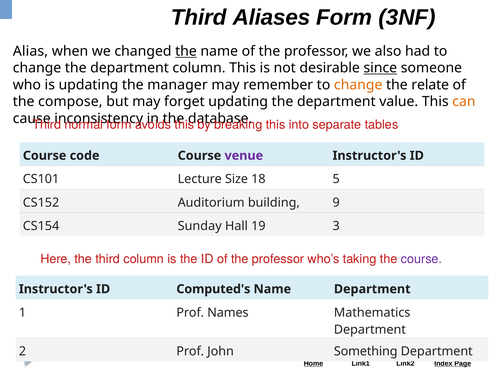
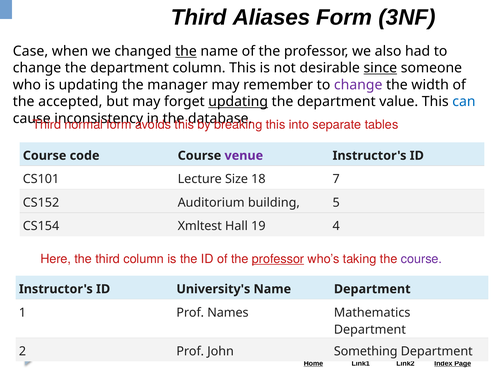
Alias: Alias -> Case
change at (358, 85) colour: orange -> purple
relate: relate -> width
compose: compose -> accepted
updating at (238, 102) underline: none -> present
can colour: orange -> blue
5: 5 -> 7
9: 9 -> 5
Sunday: Sunday -> Xmltest
3: 3 -> 4
professor at (278, 259) underline: none -> present
Computed's: Computed's -> University's
